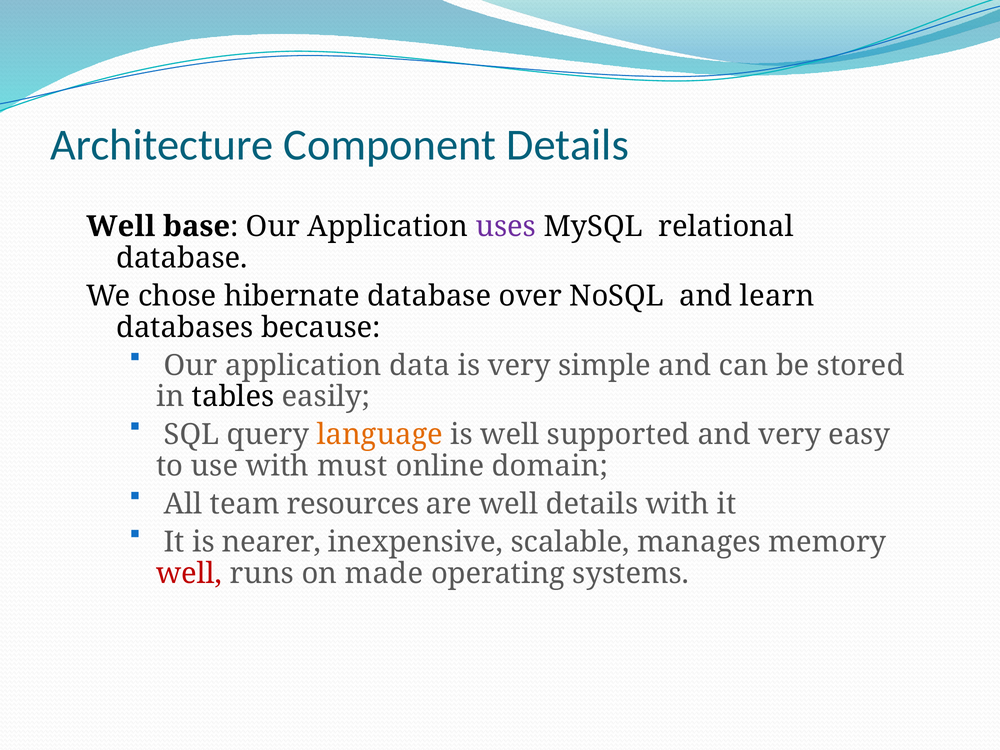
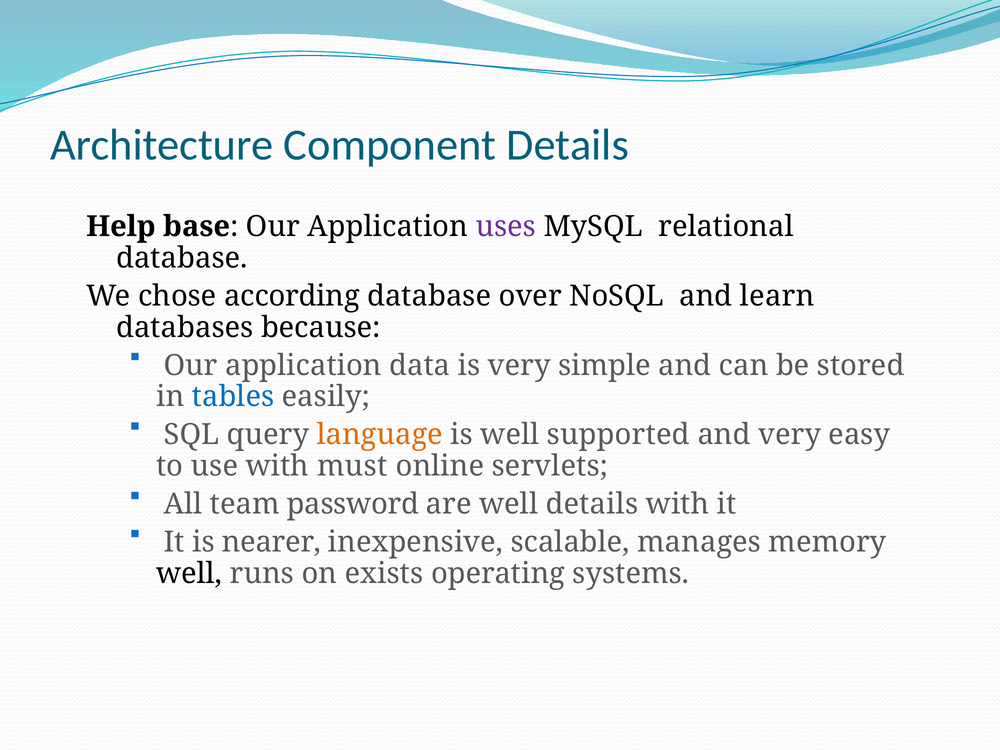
Well at (121, 226): Well -> Help
hibernate: hibernate -> according
tables colour: black -> blue
domain: domain -> servlets
resources: resources -> password
well at (189, 574) colour: red -> black
made: made -> exists
